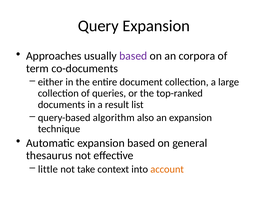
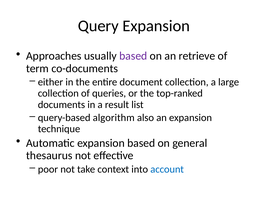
corpora: corpora -> retrieve
little: little -> poor
account colour: orange -> blue
